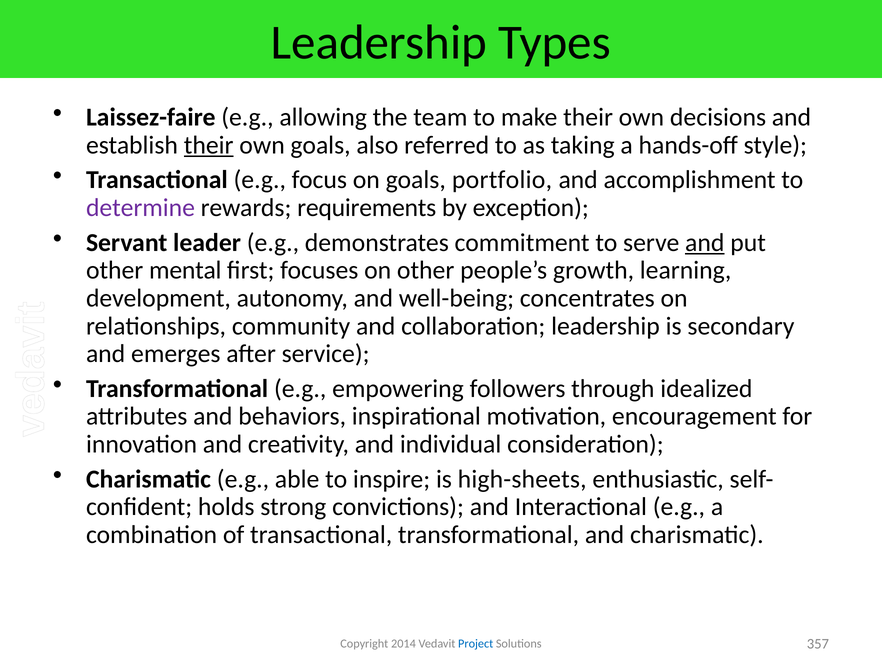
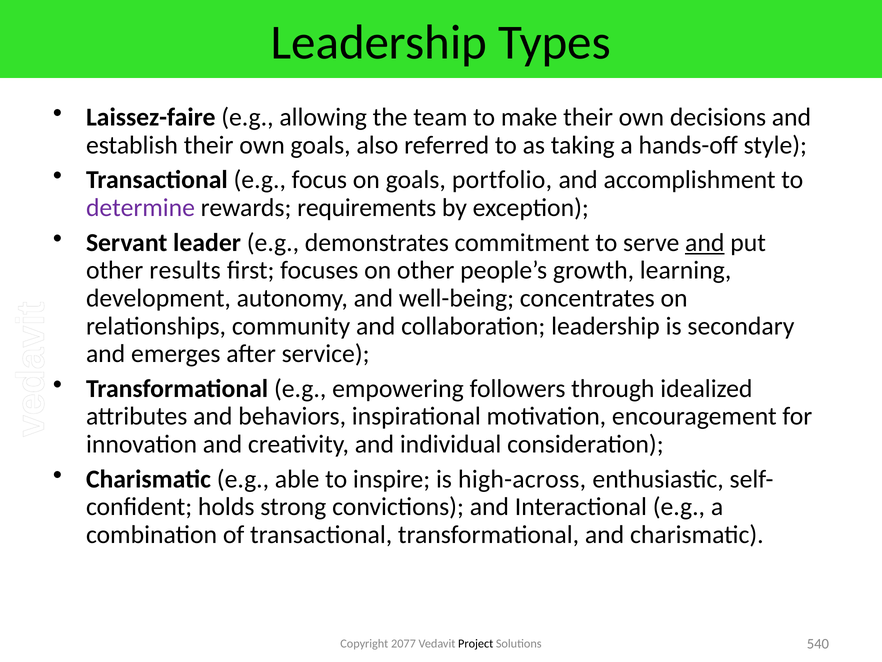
their at (209, 145) underline: present -> none
mental: mental -> results
high-sheets: high-sheets -> high-across
2014: 2014 -> 2077
Project colour: blue -> black
357: 357 -> 540
